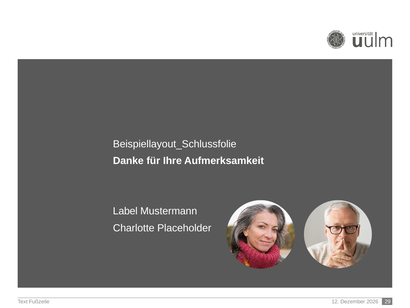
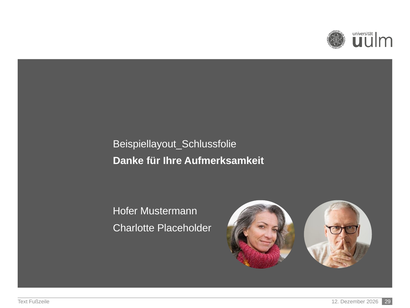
Label: Label -> Hofer
